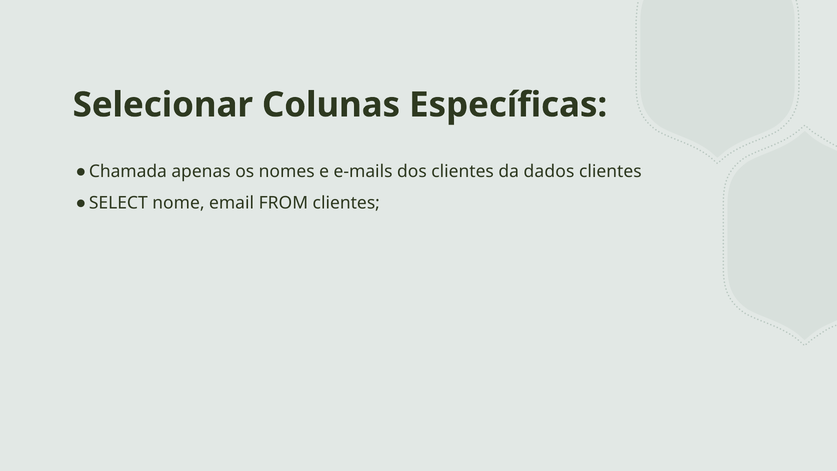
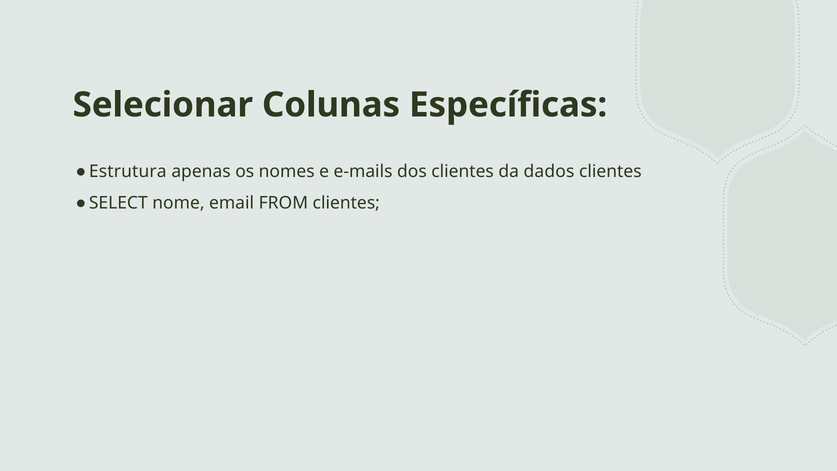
Chamada: Chamada -> Estrutura
